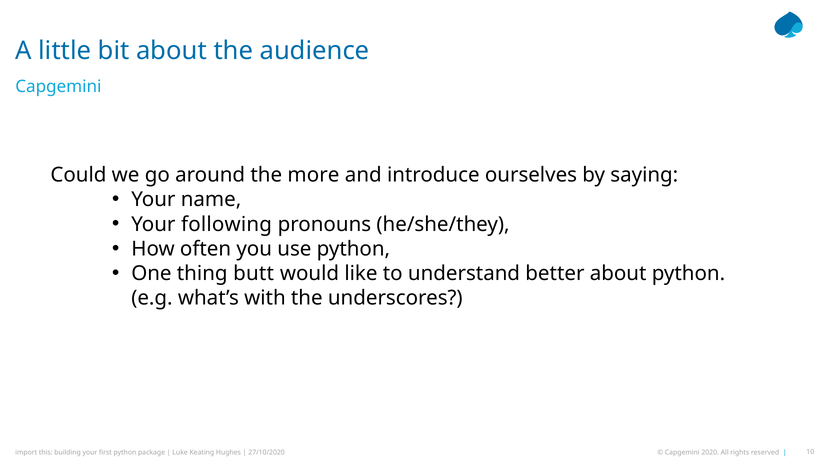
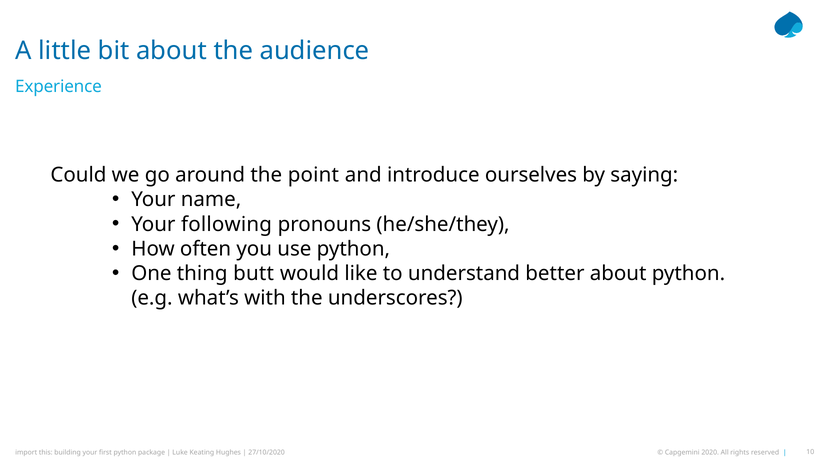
Capgemini at (58, 86): Capgemini -> Experience
more: more -> point
